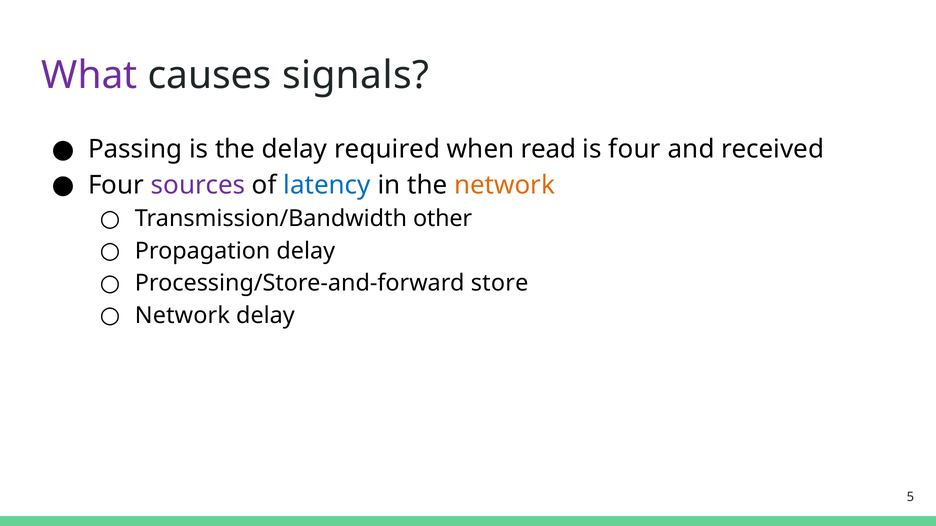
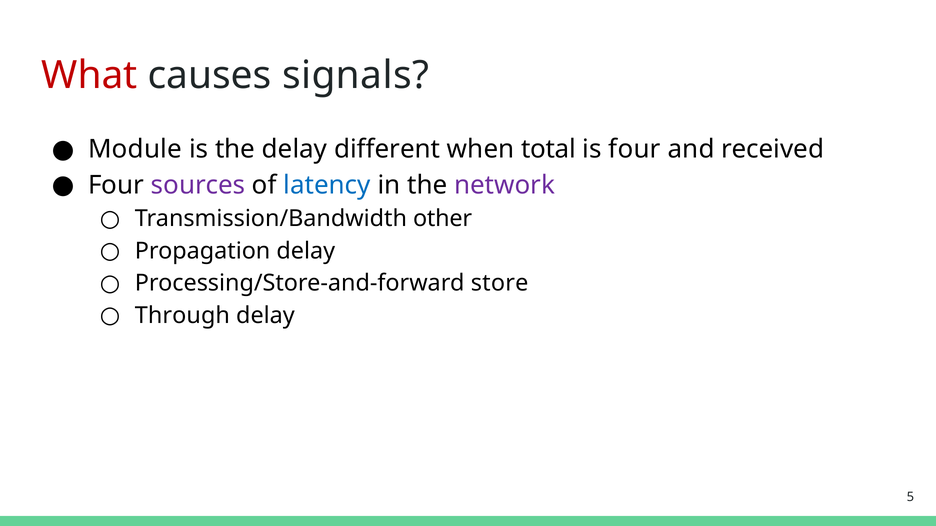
What colour: purple -> red
Passing: Passing -> Module
required: required -> different
read: read -> total
network at (505, 185) colour: orange -> purple
Network at (182, 316): Network -> Through
